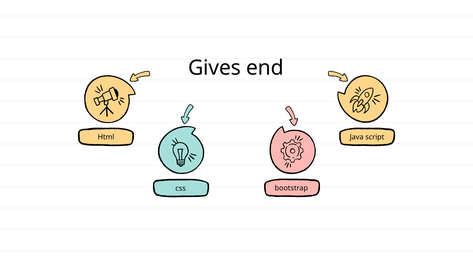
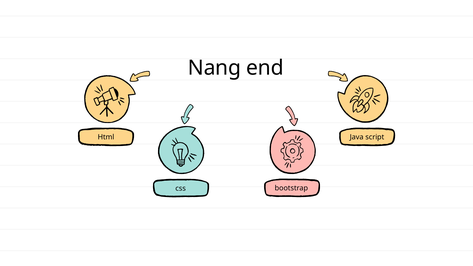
Gives: Gives -> Nang
